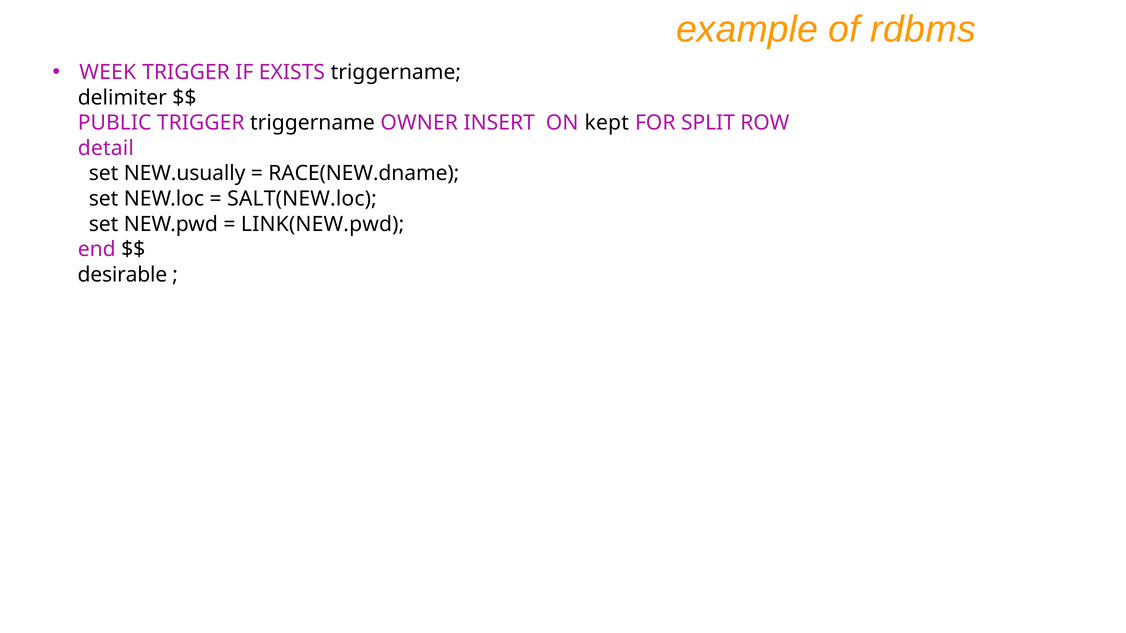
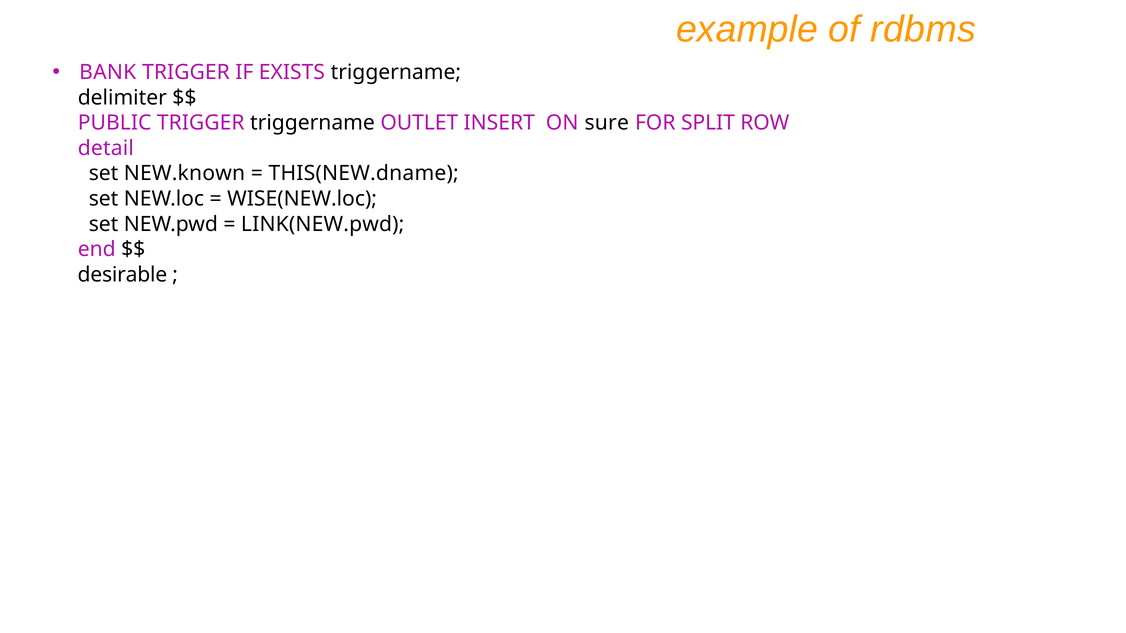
WEEK: WEEK -> BANK
OWNER: OWNER -> OUTLET
kept: kept -> sure
NEW.usually: NEW.usually -> NEW.known
RACE(NEW.dname: RACE(NEW.dname -> THIS(NEW.dname
SALT(NEW.loc: SALT(NEW.loc -> WISE(NEW.loc
